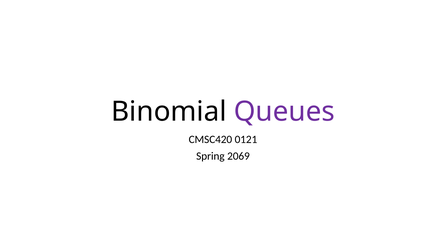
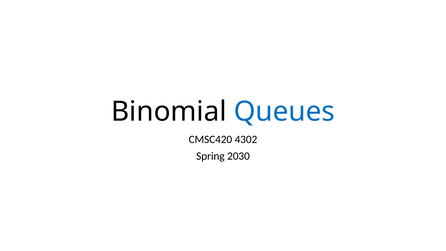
Queues colour: purple -> blue
0121: 0121 -> 4302
2069: 2069 -> 2030
